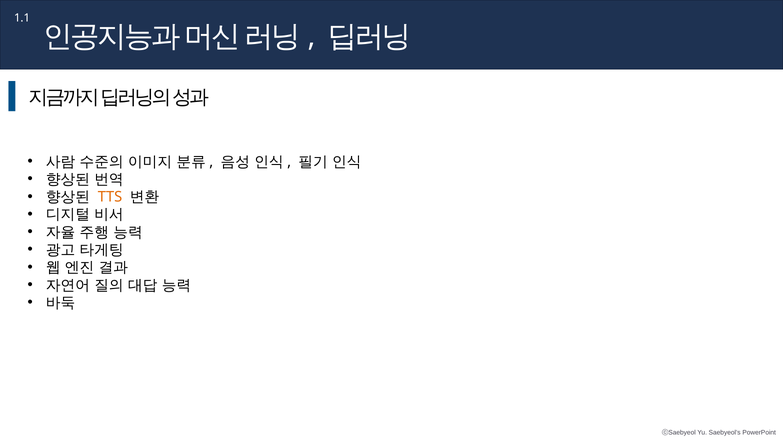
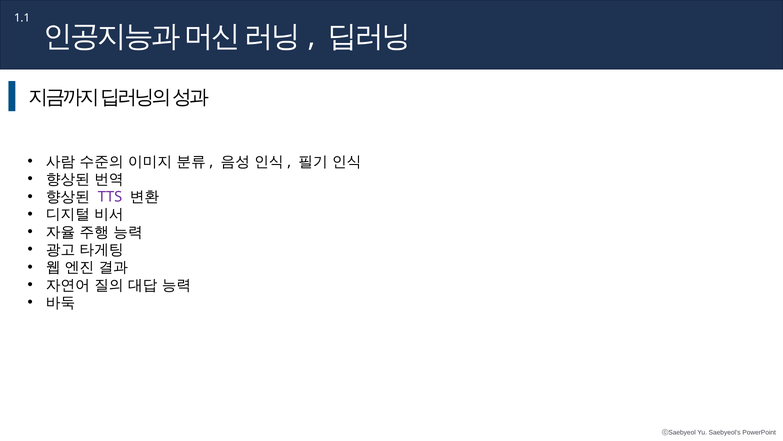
TTS colour: orange -> purple
